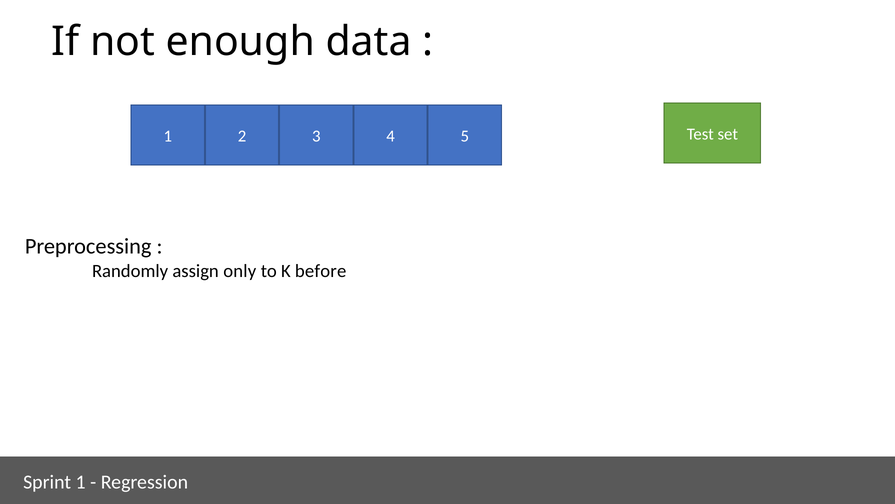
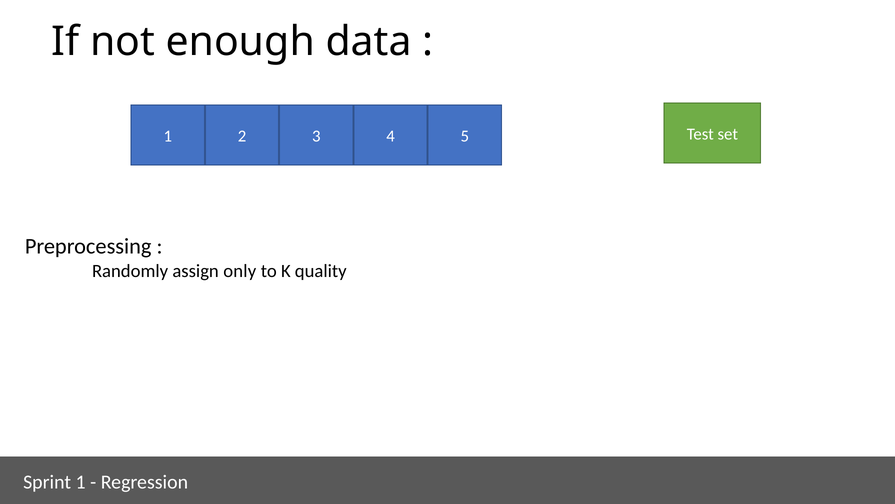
before: before -> quality
